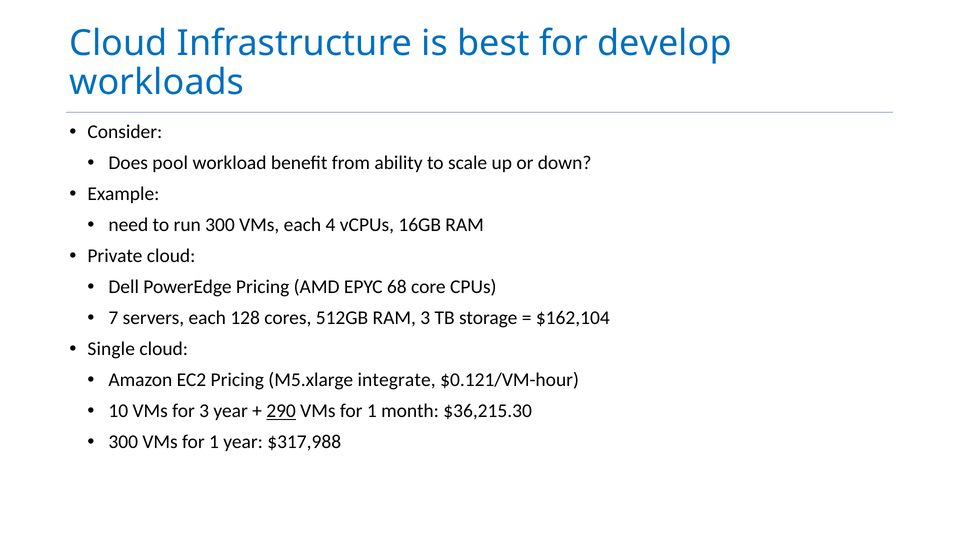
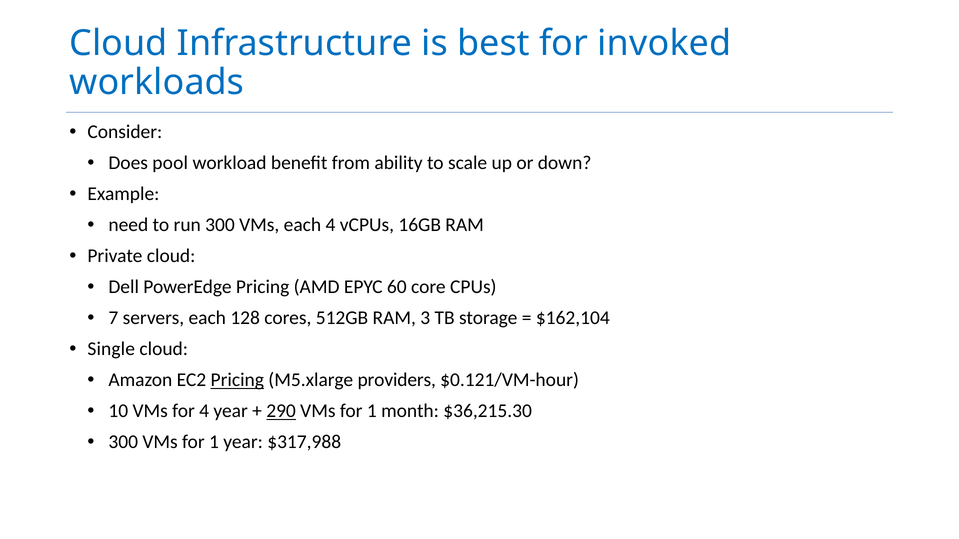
develop: develop -> invoked
68: 68 -> 60
Pricing at (237, 380) underline: none -> present
integrate: integrate -> providers
for 3: 3 -> 4
